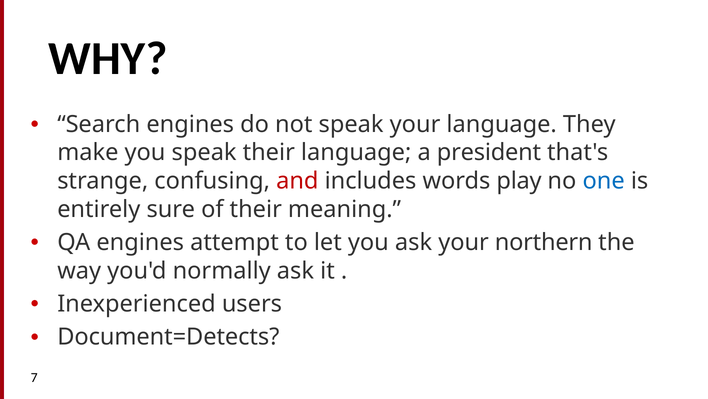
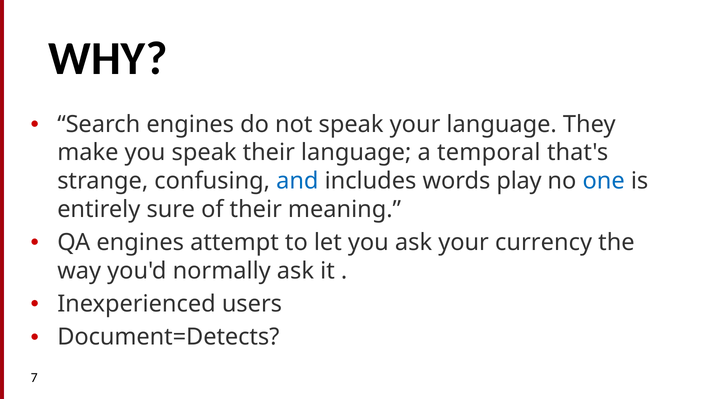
president: president -> temporal
and colour: red -> blue
northern: northern -> currency
